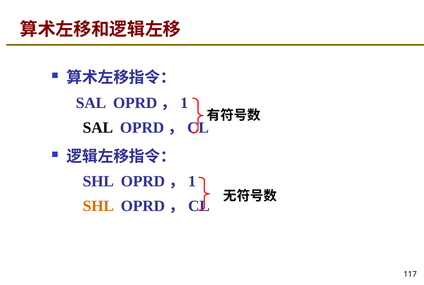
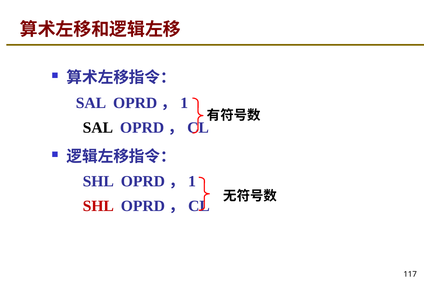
SHL at (98, 206) colour: orange -> red
